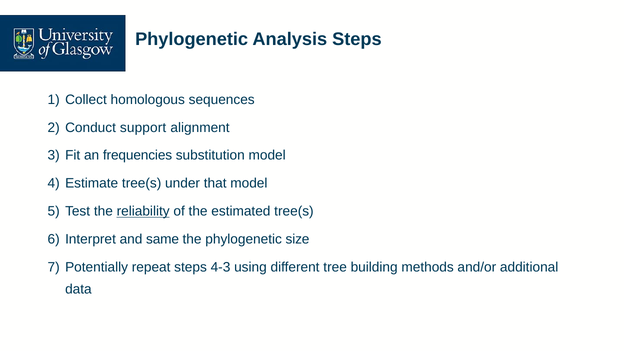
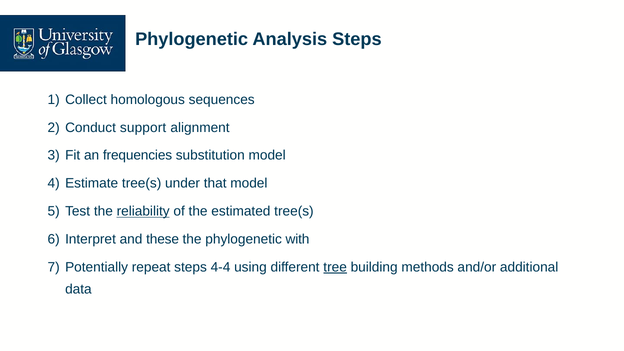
same: same -> these
size: size -> with
4-3: 4-3 -> 4-4
tree underline: none -> present
